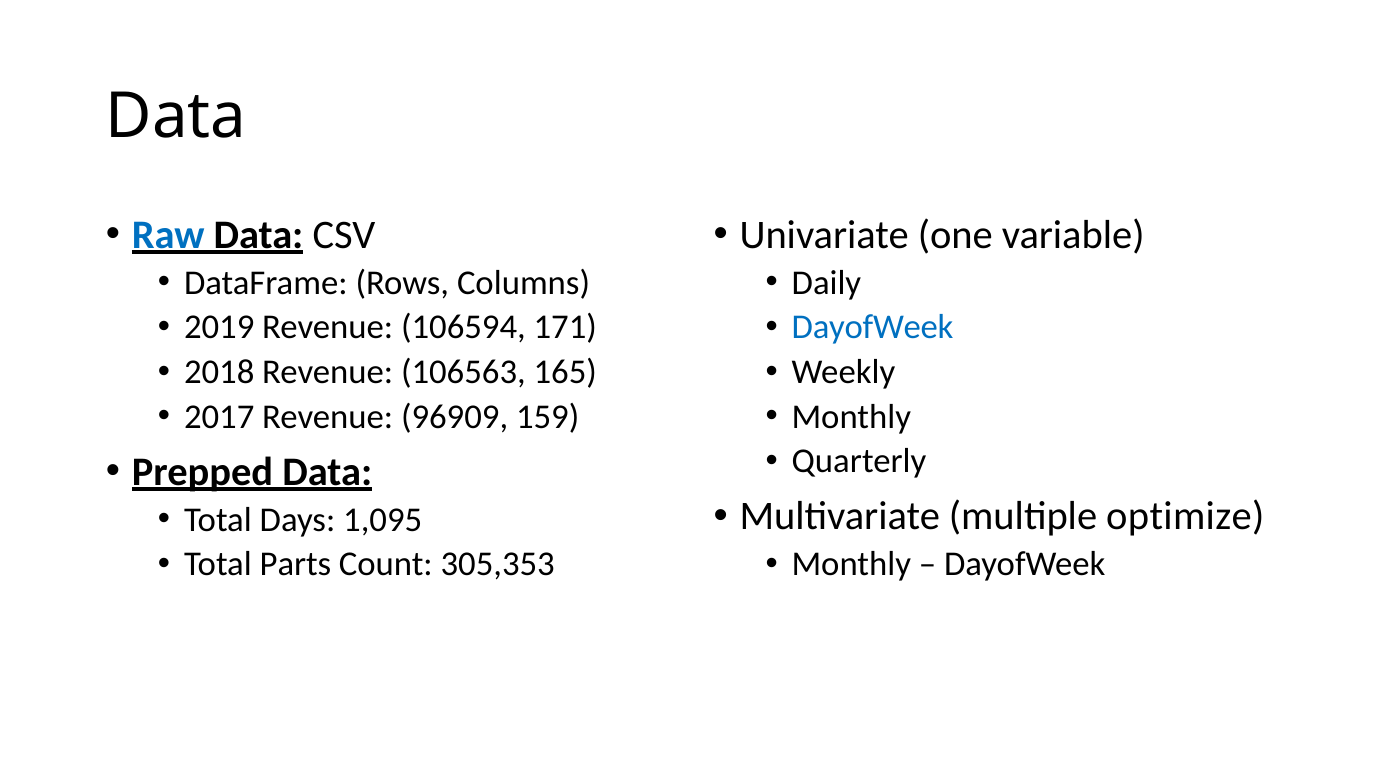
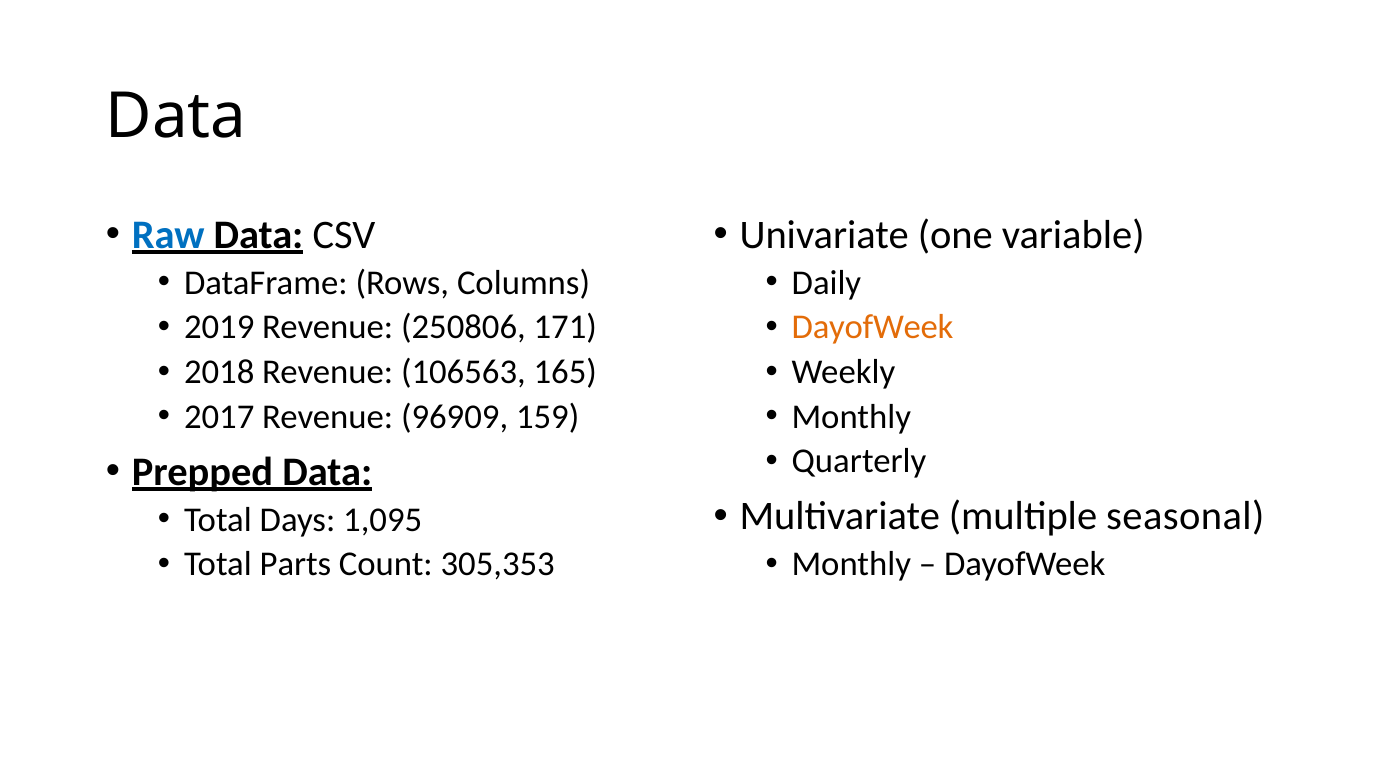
106594: 106594 -> 250806
DayofWeek at (873, 327) colour: blue -> orange
optimize: optimize -> seasonal
